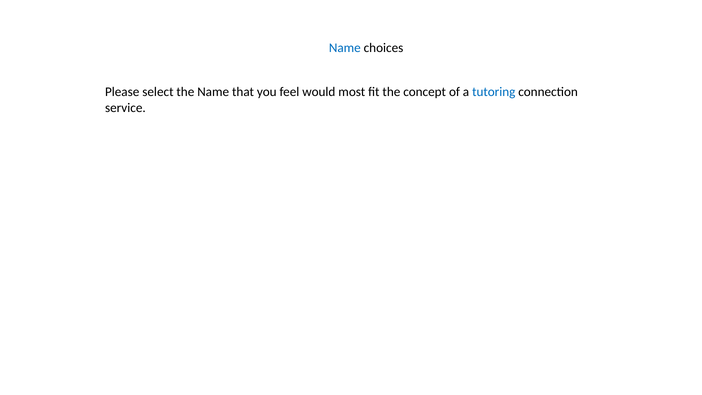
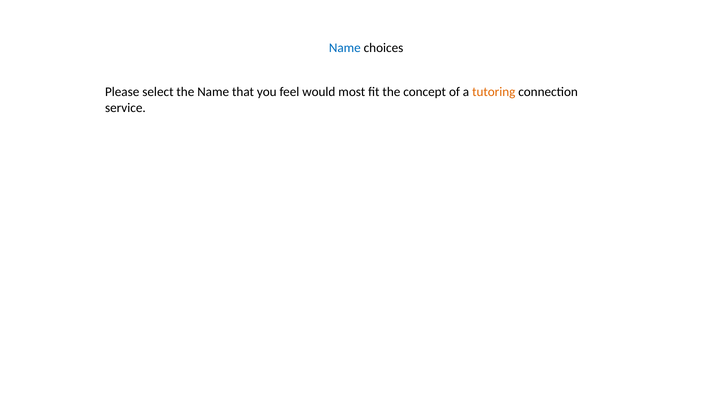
tutoring colour: blue -> orange
